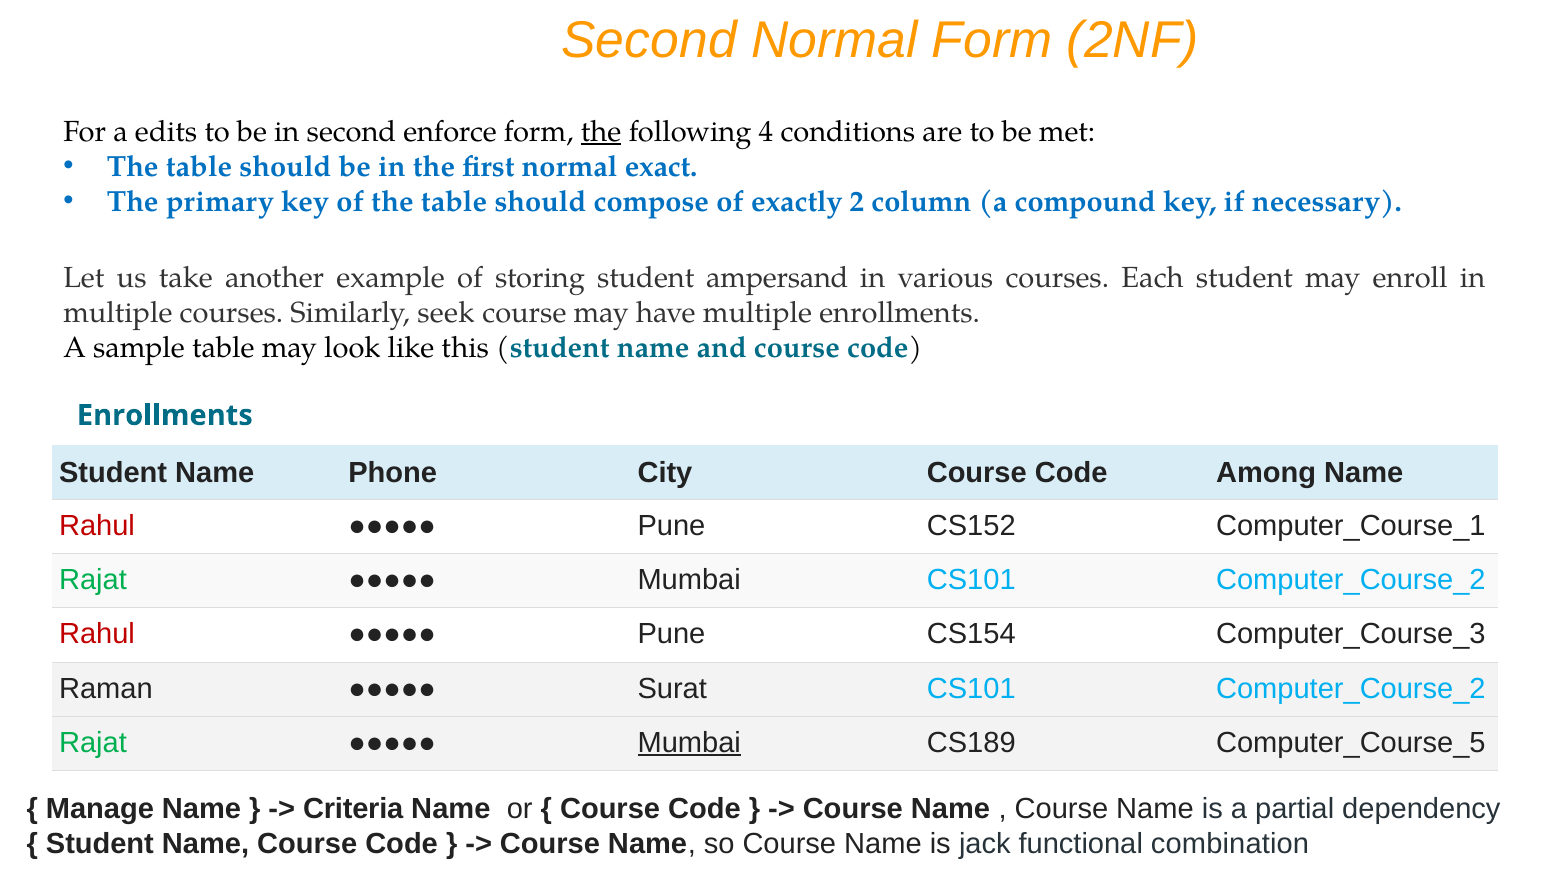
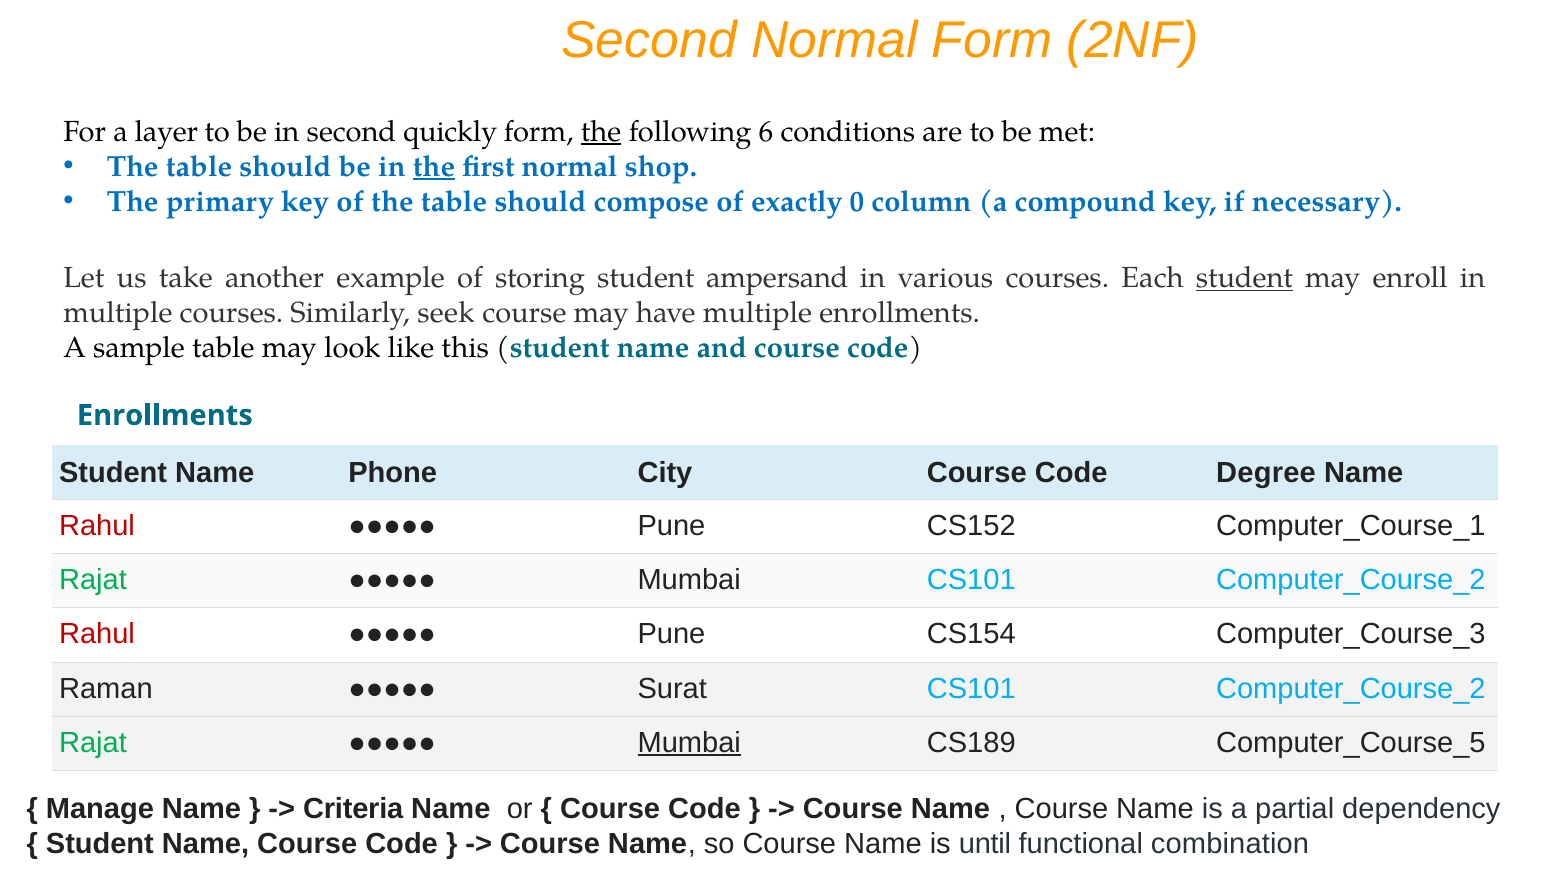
edits: edits -> layer
enforce: enforce -> quickly
4: 4 -> 6
the at (434, 167) underline: none -> present
exact: exact -> shop
2: 2 -> 0
student at (1244, 278) underline: none -> present
Among: Among -> Degree
jack: jack -> until
